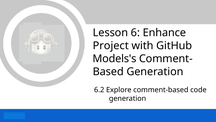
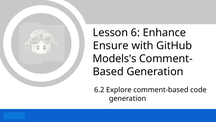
Project: Project -> Ensure
